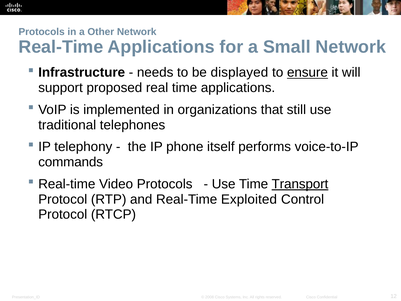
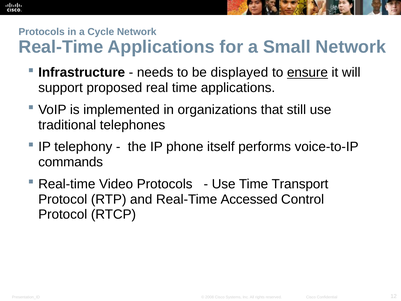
Other: Other -> Cycle
Transport underline: present -> none
Exploited: Exploited -> Accessed
